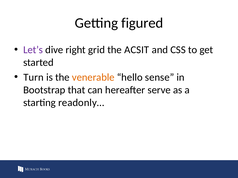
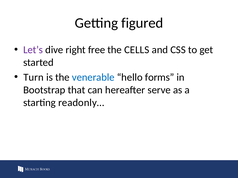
grid: grid -> free
ACSIT: ACSIT -> CELLS
venerable colour: orange -> blue
sense: sense -> forms
